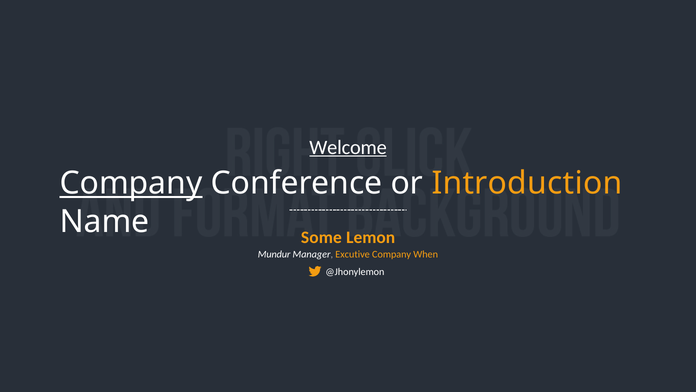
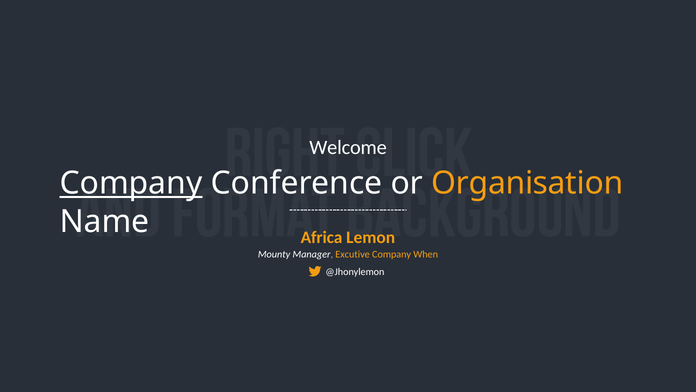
Welcome underline: present -> none
Introduction: Introduction -> Organisation
Some: Some -> Africa
Mundur: Mundur -> Mounty
